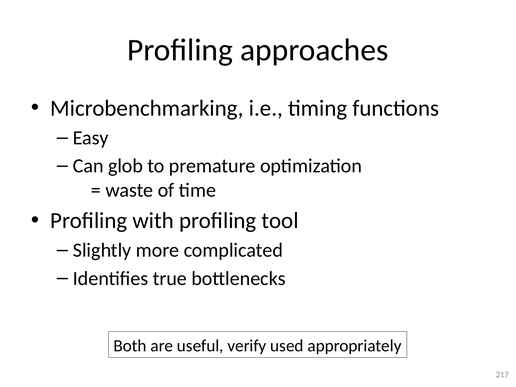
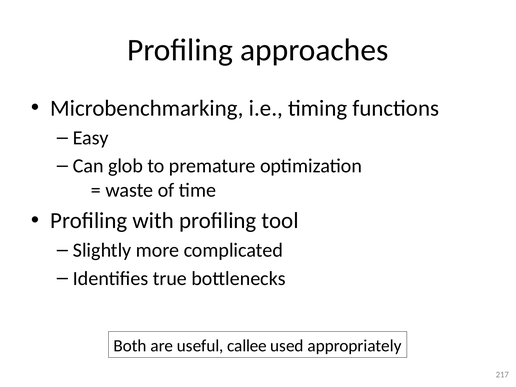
verify: verify -> callee
